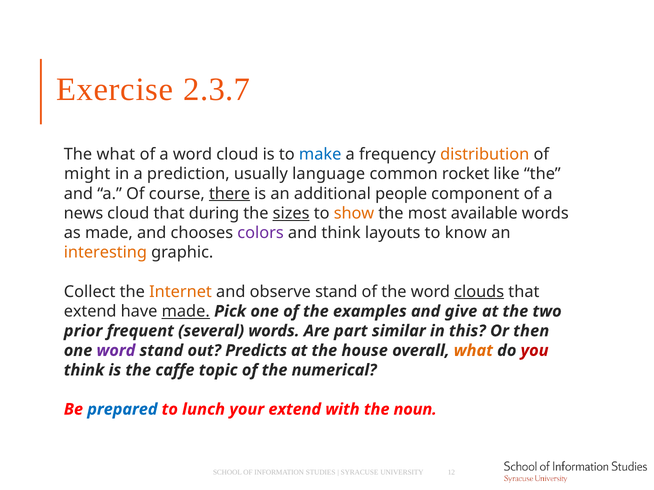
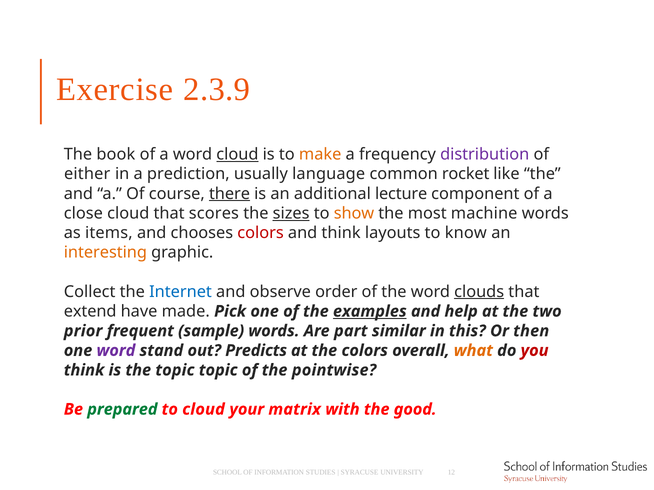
2.3.7: 2.3.7 -> 2.3.9
The what: what -> book
cloud at (237, 155) underline: none -> present
make colour: blue -> orange
distribution colour: orange -> purple
might: might -> either
people: people -> lecture
news: news -> close
during: during -> scores
available: available -> machine
as made: made -> items
colors at (261, 233) colour: purple -> red
Internet colour: orange -> blue
observe stand: stand -> order
made at (186, 312) underline: present -> none
examples underline: none -> present
give: give -> help
several: several -> sample
the house: house -> colors
the caffe: caffe -> topic
numerical: numerical -> pointwise
prepared colour: blue -> green
to lunch: lunch -> cloud
your extend: extend -> matrix
noun: noun -> good
